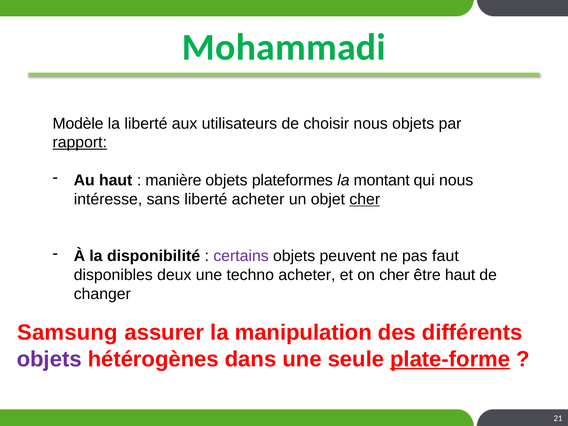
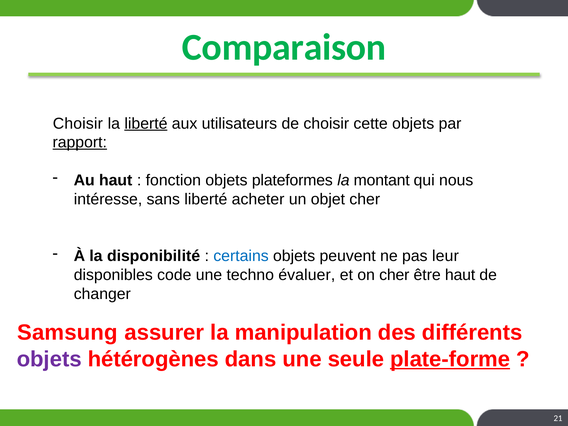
Mohammadi: Mohammadi -> Comparaison
Modèle at (78, 123): Modèle -> Choisir
liberté at (146, 123) underline: none -> present
choisir nous: nous -> cette
manière: manière -> fonction
cher at (365, 199) underline: present -> none
certains colour: purple -> blue
faut: faut -> leur
deux: deux -> code
techno acheter: acheter -> évaluer
